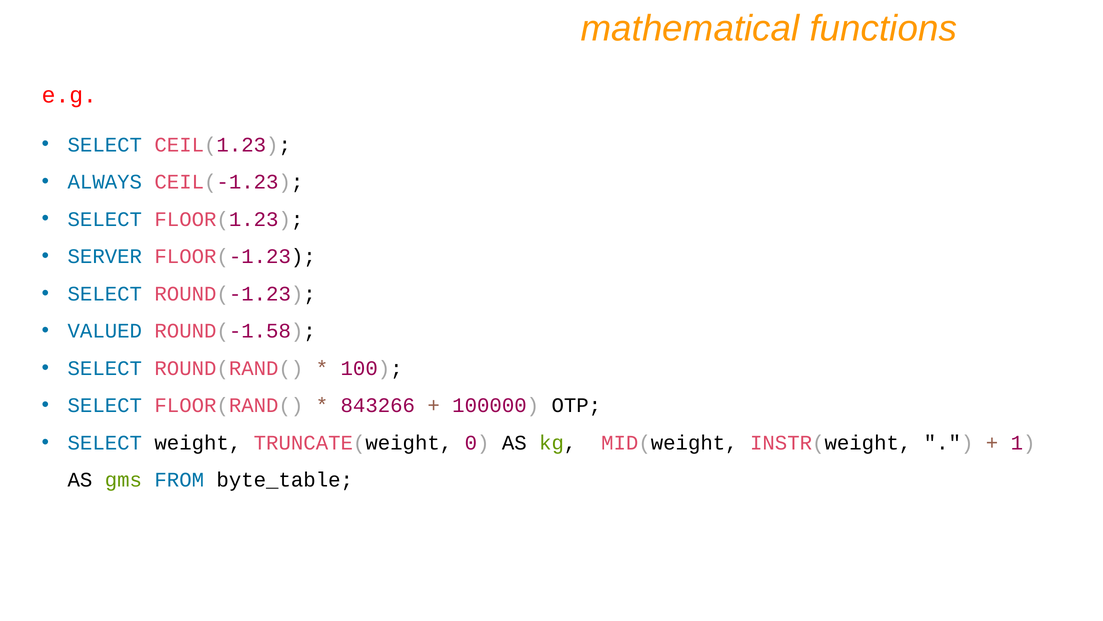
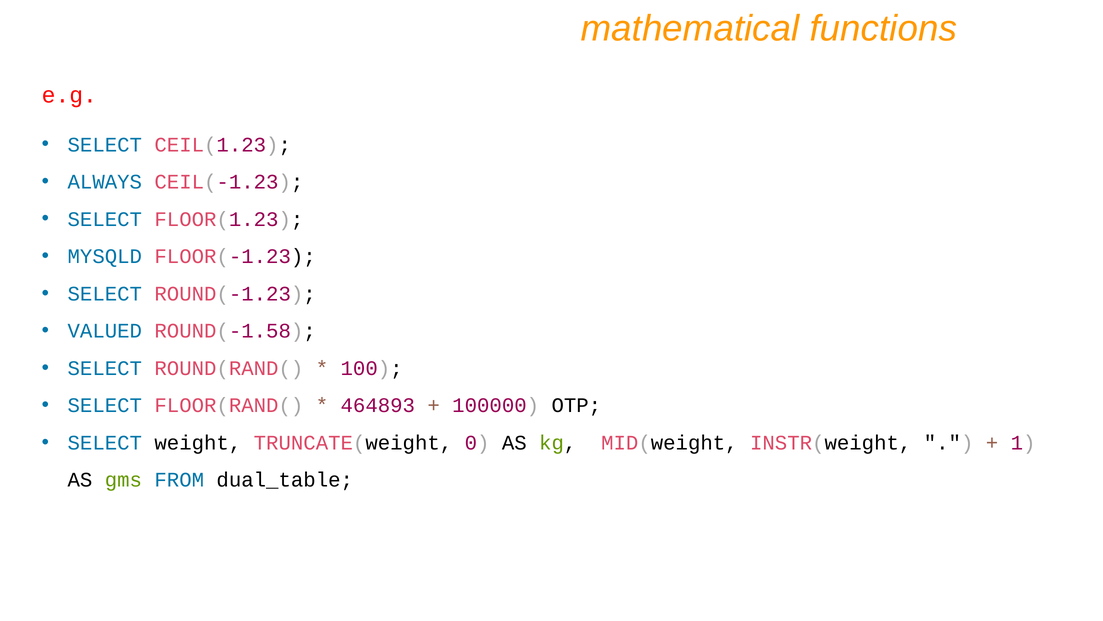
SERVER: SERVER -> MYSQLD
843266: 843266 -> 464893
byte_table: byte_table -> dual_table
